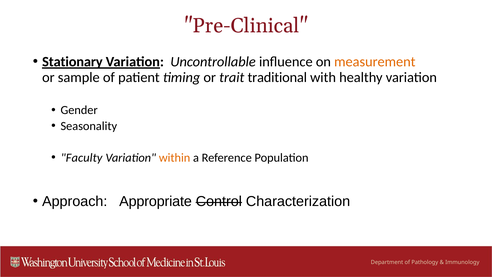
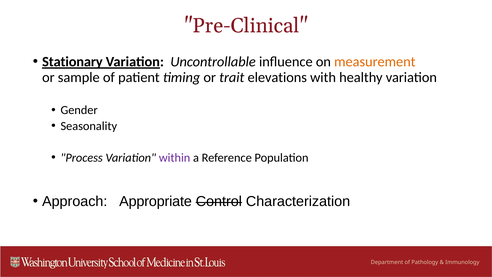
traditional: traditional -> elevations
Faculty: Faculty -> Process
within colour: orange -> purple
